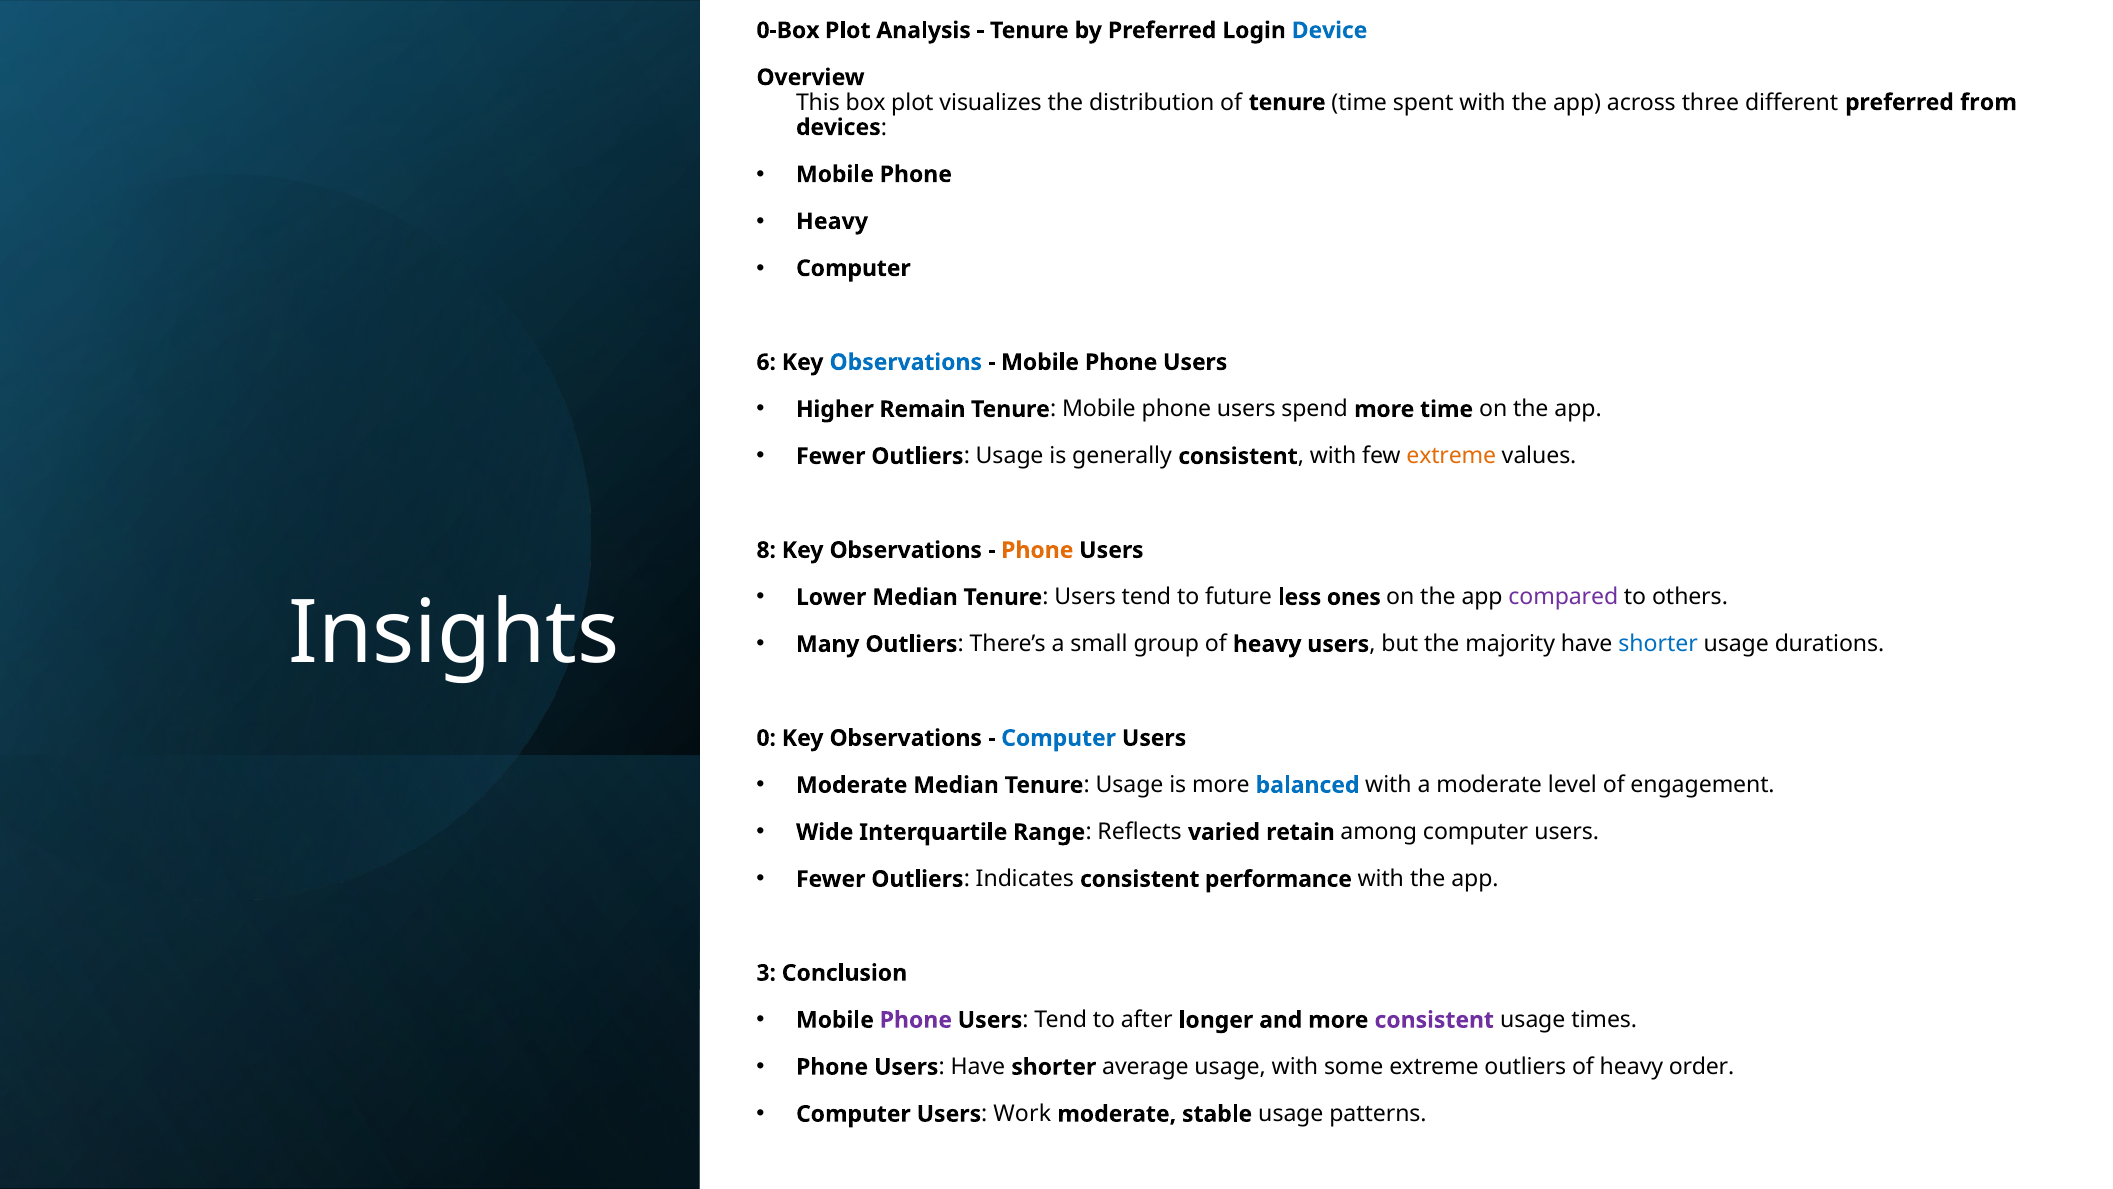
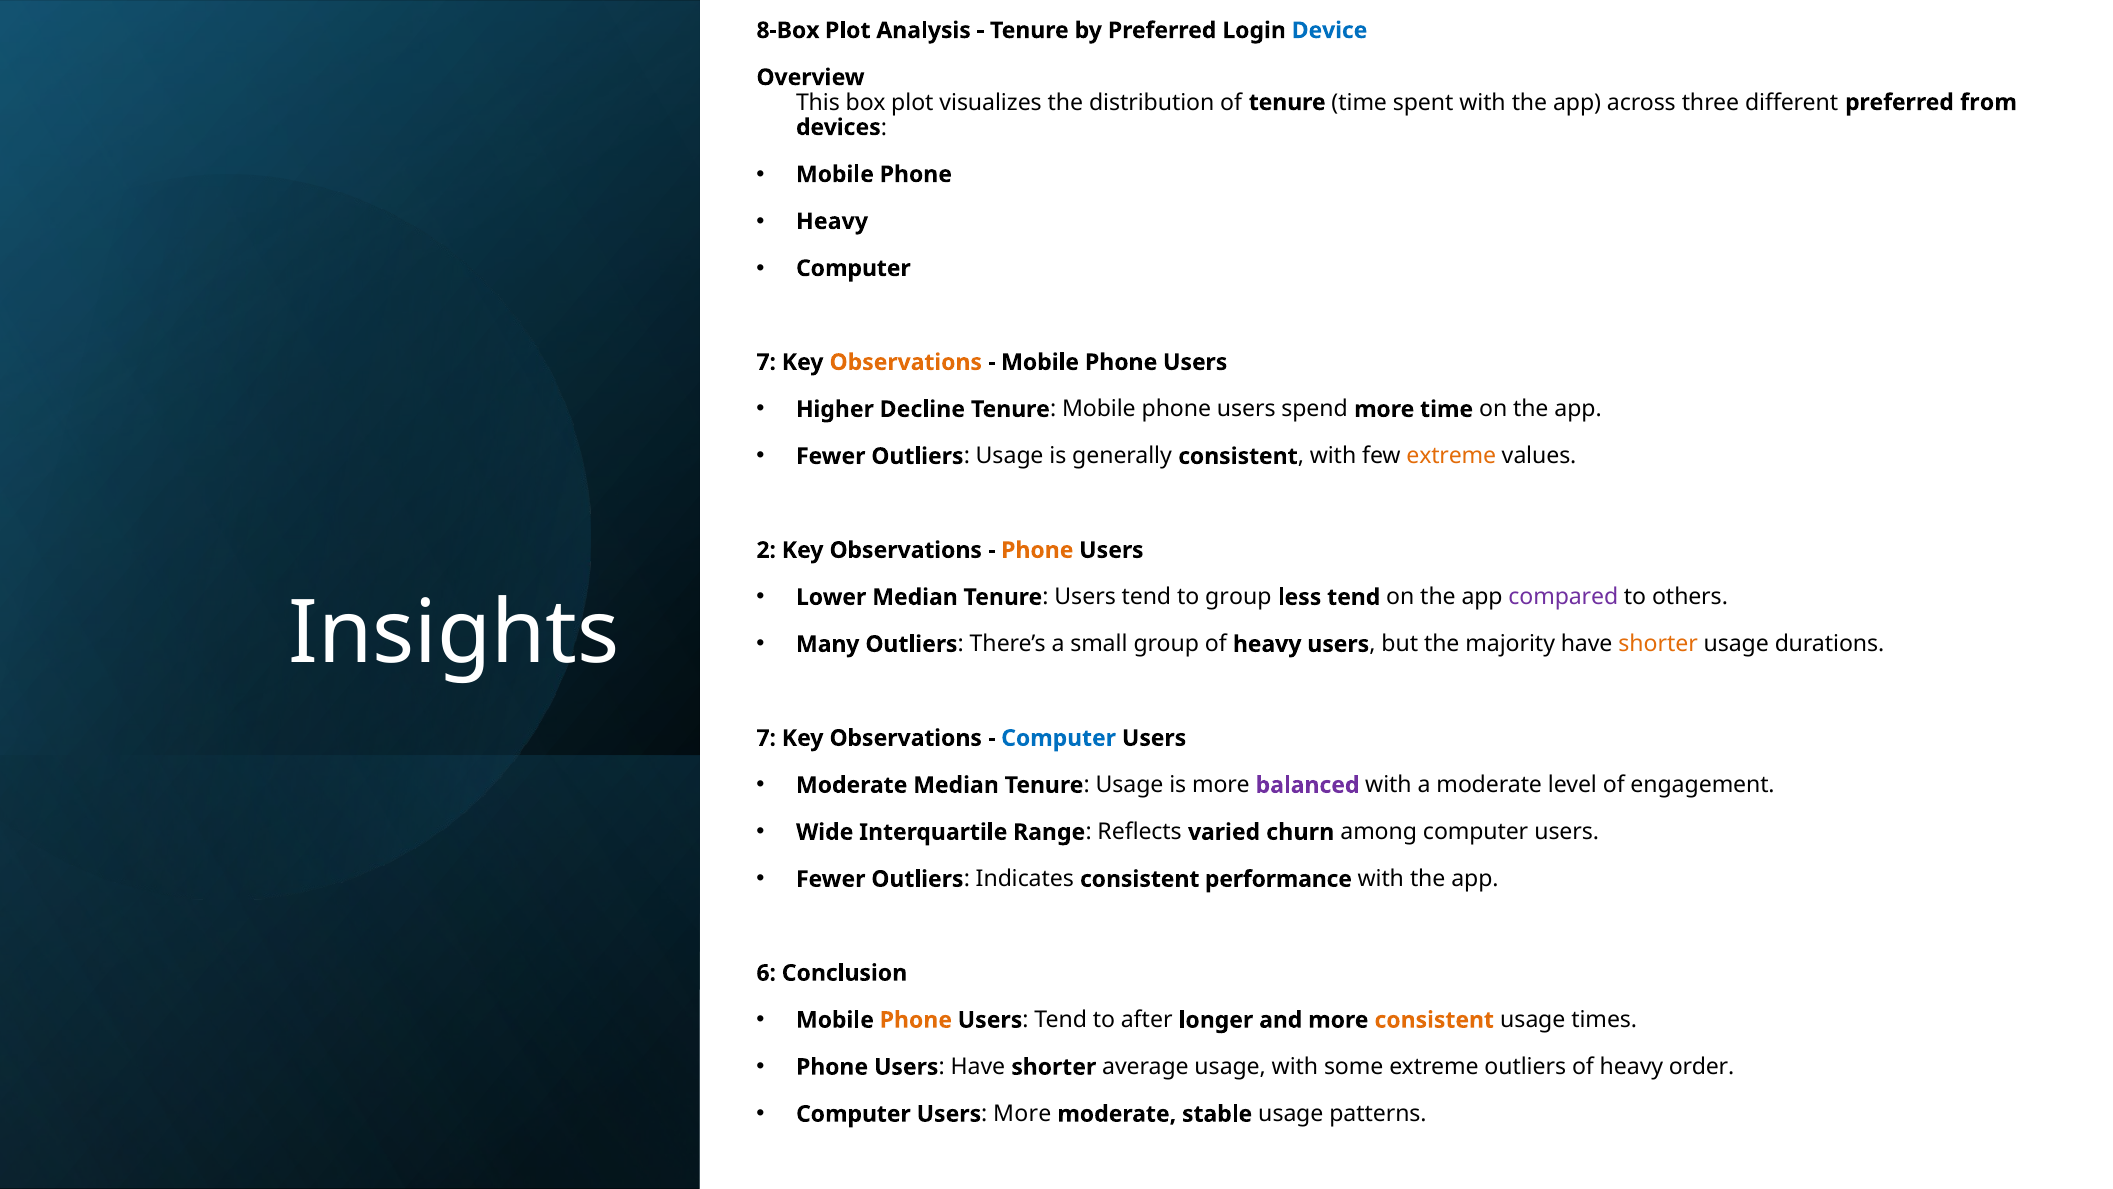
0-Box: 0-Box -> 8-Box
6 at (766, 362): 6 -> 7
Observations at (906, 362) colour: blue -> orange
Remain: Remain -> Decline
8: 8 -> 2
to future: future -> group
less ones: ones -> tend
shorter at (1658, 644) colour: blue -> orange
0 at (766, 738): 0 -> 7
balanced colour: blue -> purple
retain: retain -> churn
3: 3 -> 6
Phone at (916, 1020) colour: purple -> orange
consistent at (1434, 1020) colour: purple -> orange
Users Work: Work -> More
